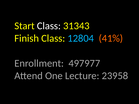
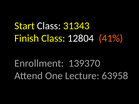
12804 colour: light blue -> white
497977: 497977 -> 139370
23958: 23958 -> 63958
